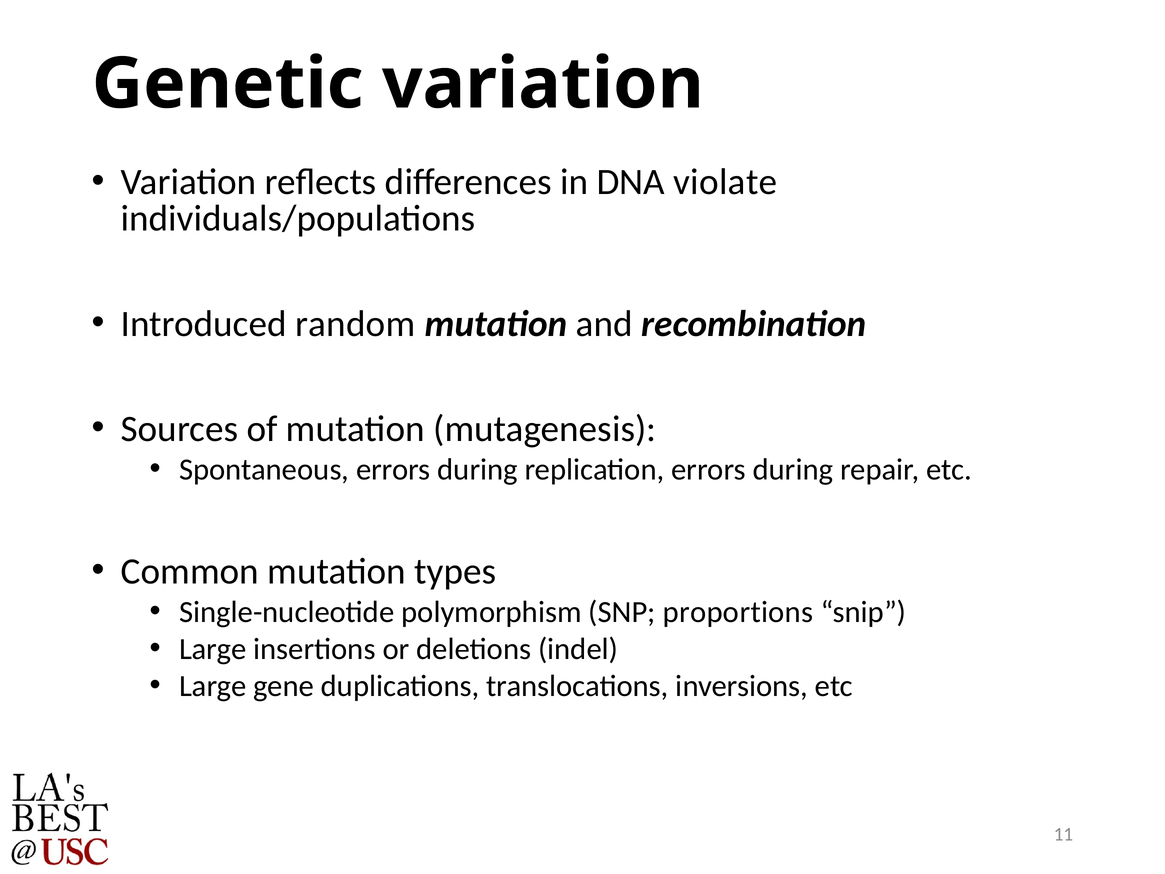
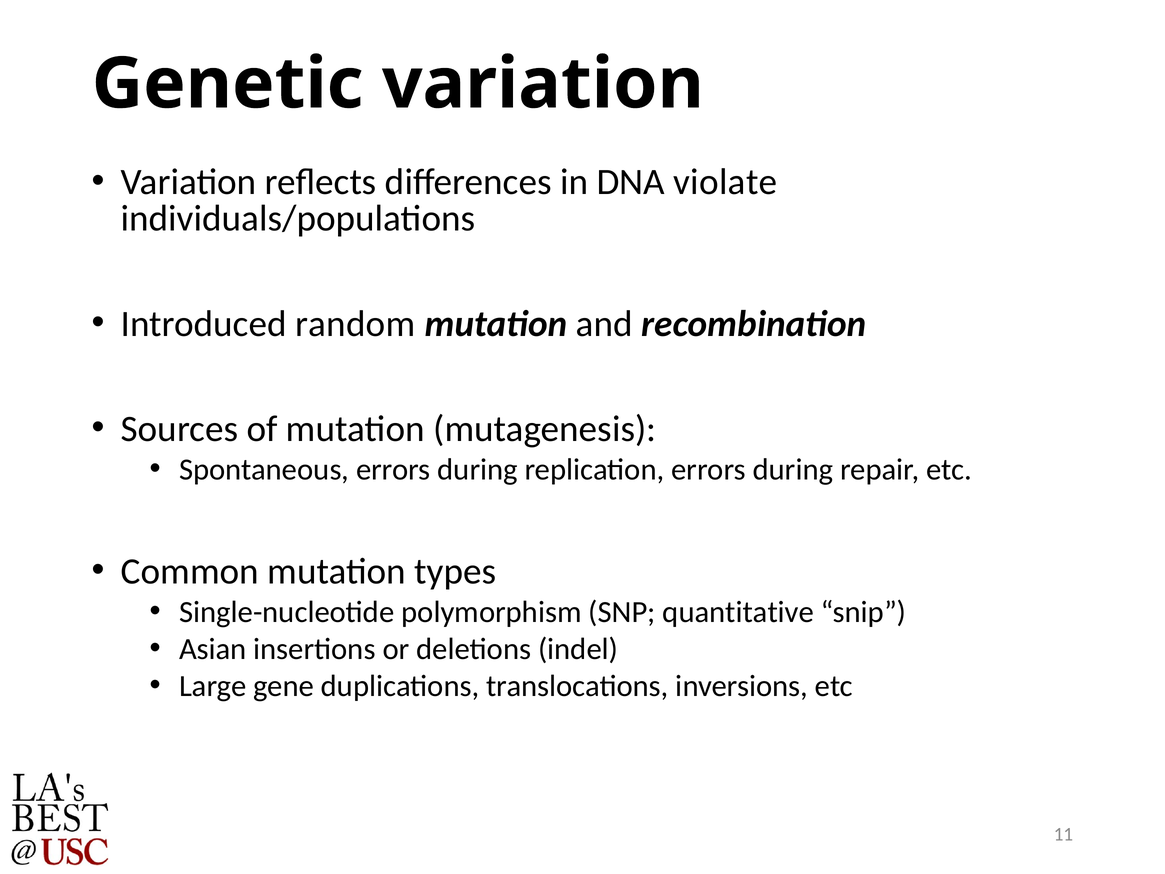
proportions: proportions -> quantitative
Large at (213, 649): Large -> Asian
